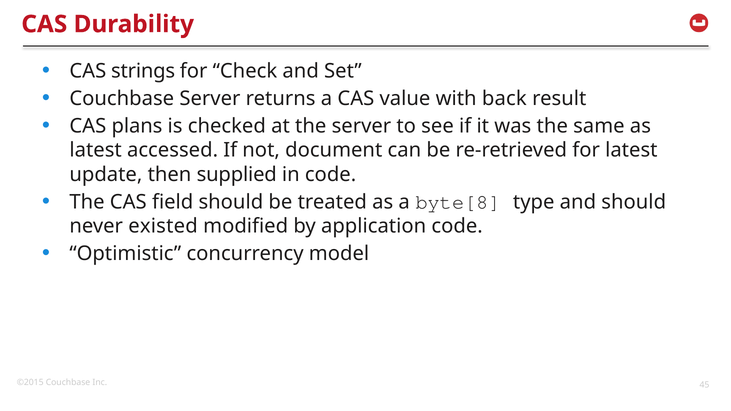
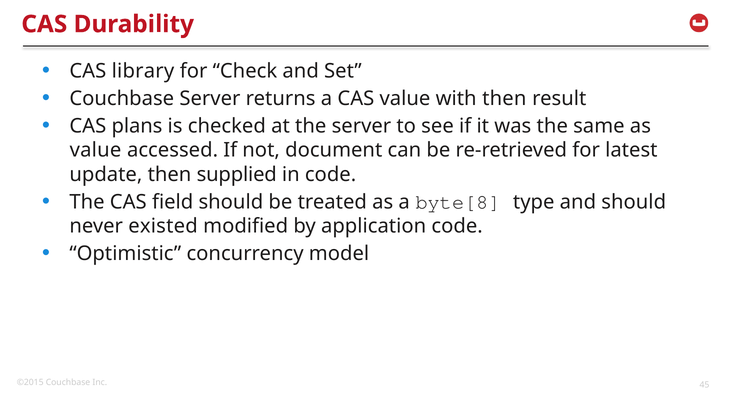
strings: strings -> library
with back: back -> then
latest at (96, 150): latest -> value
